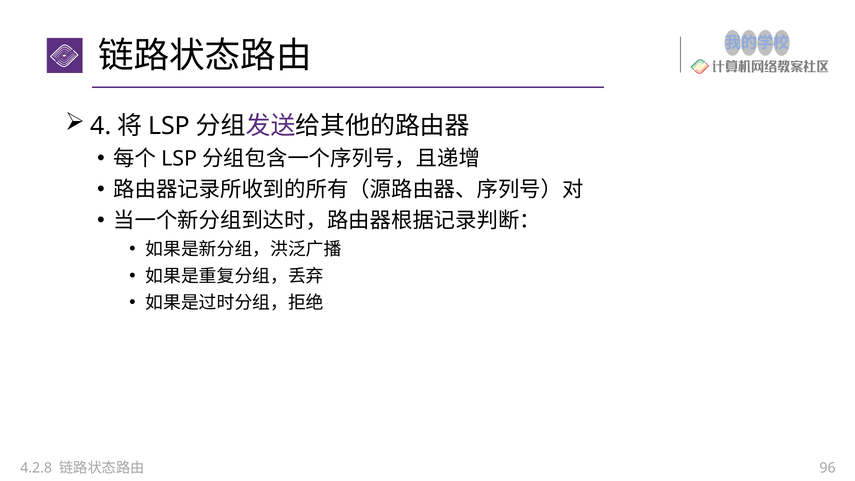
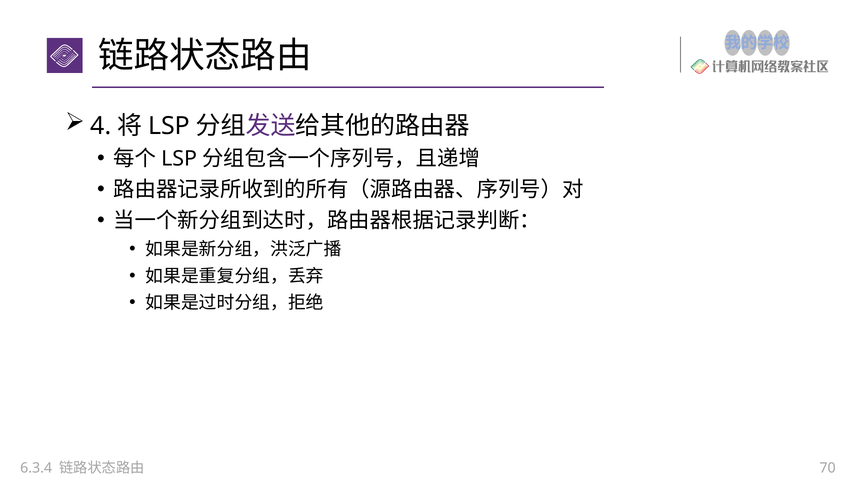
4.2.8: 4.2.8 -> 6.3.4
96: 96 -> 70
